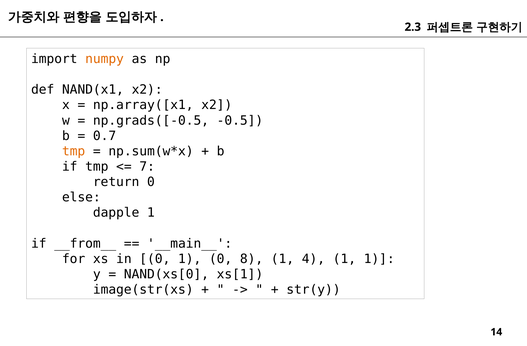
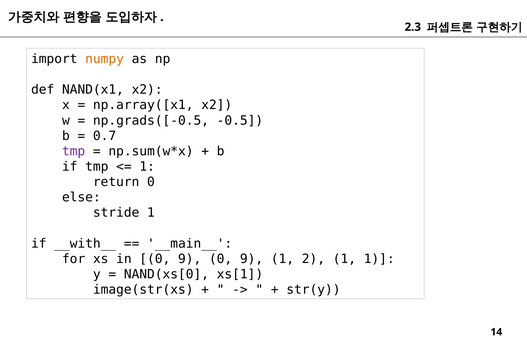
tmp at (74, 151) colour: orange -> purple
7 at (147, 167): 7 -> 1
dapple: dapple -> stride
__from__: __from__ -> __with__
in 0 1: 1 -> 9
8 at (252, 259): 8 -> 9
4: 4 -> 2
